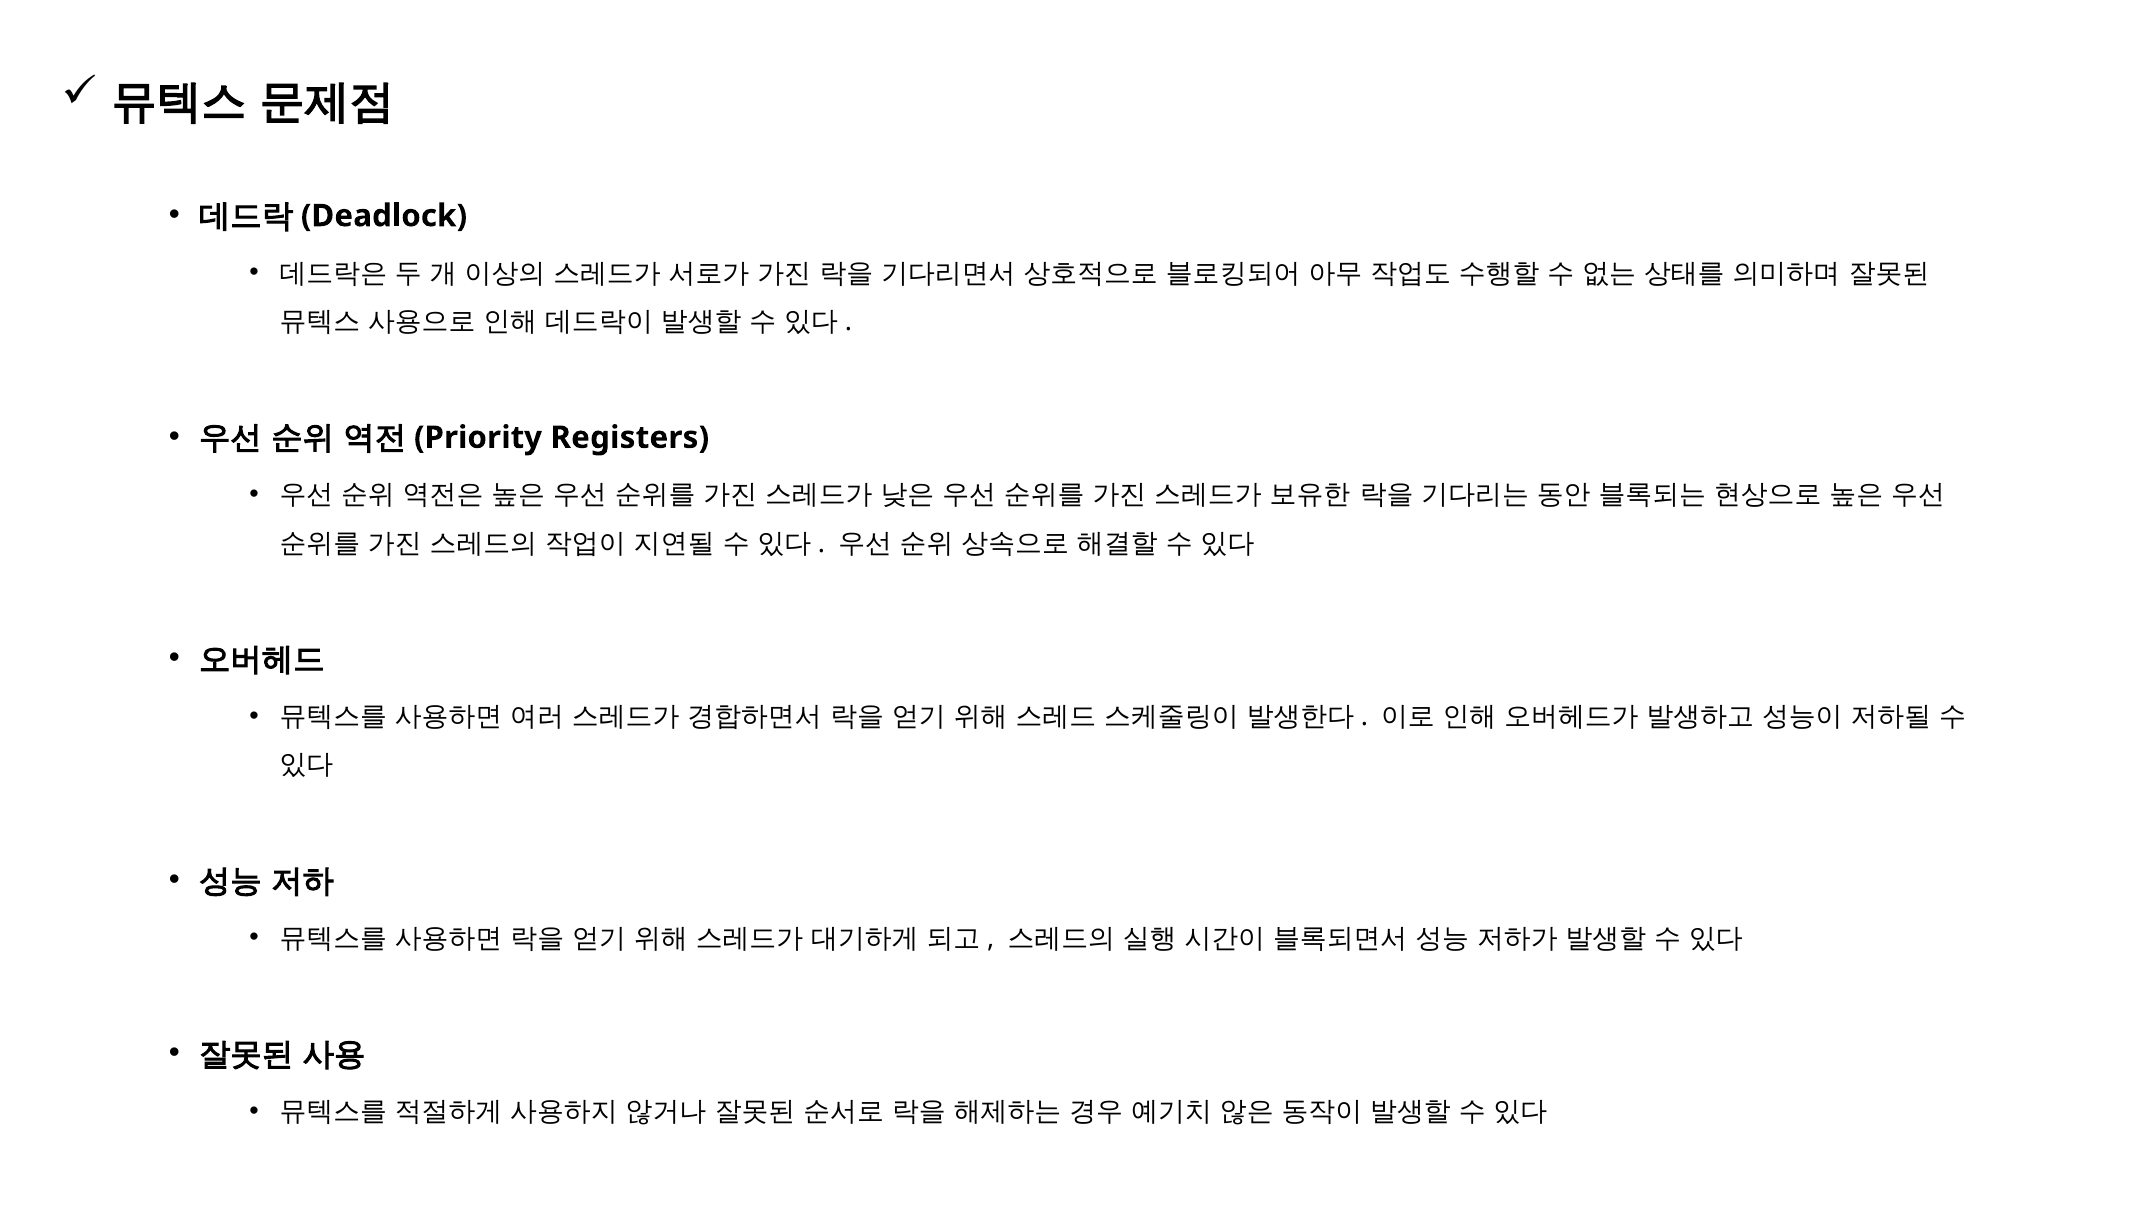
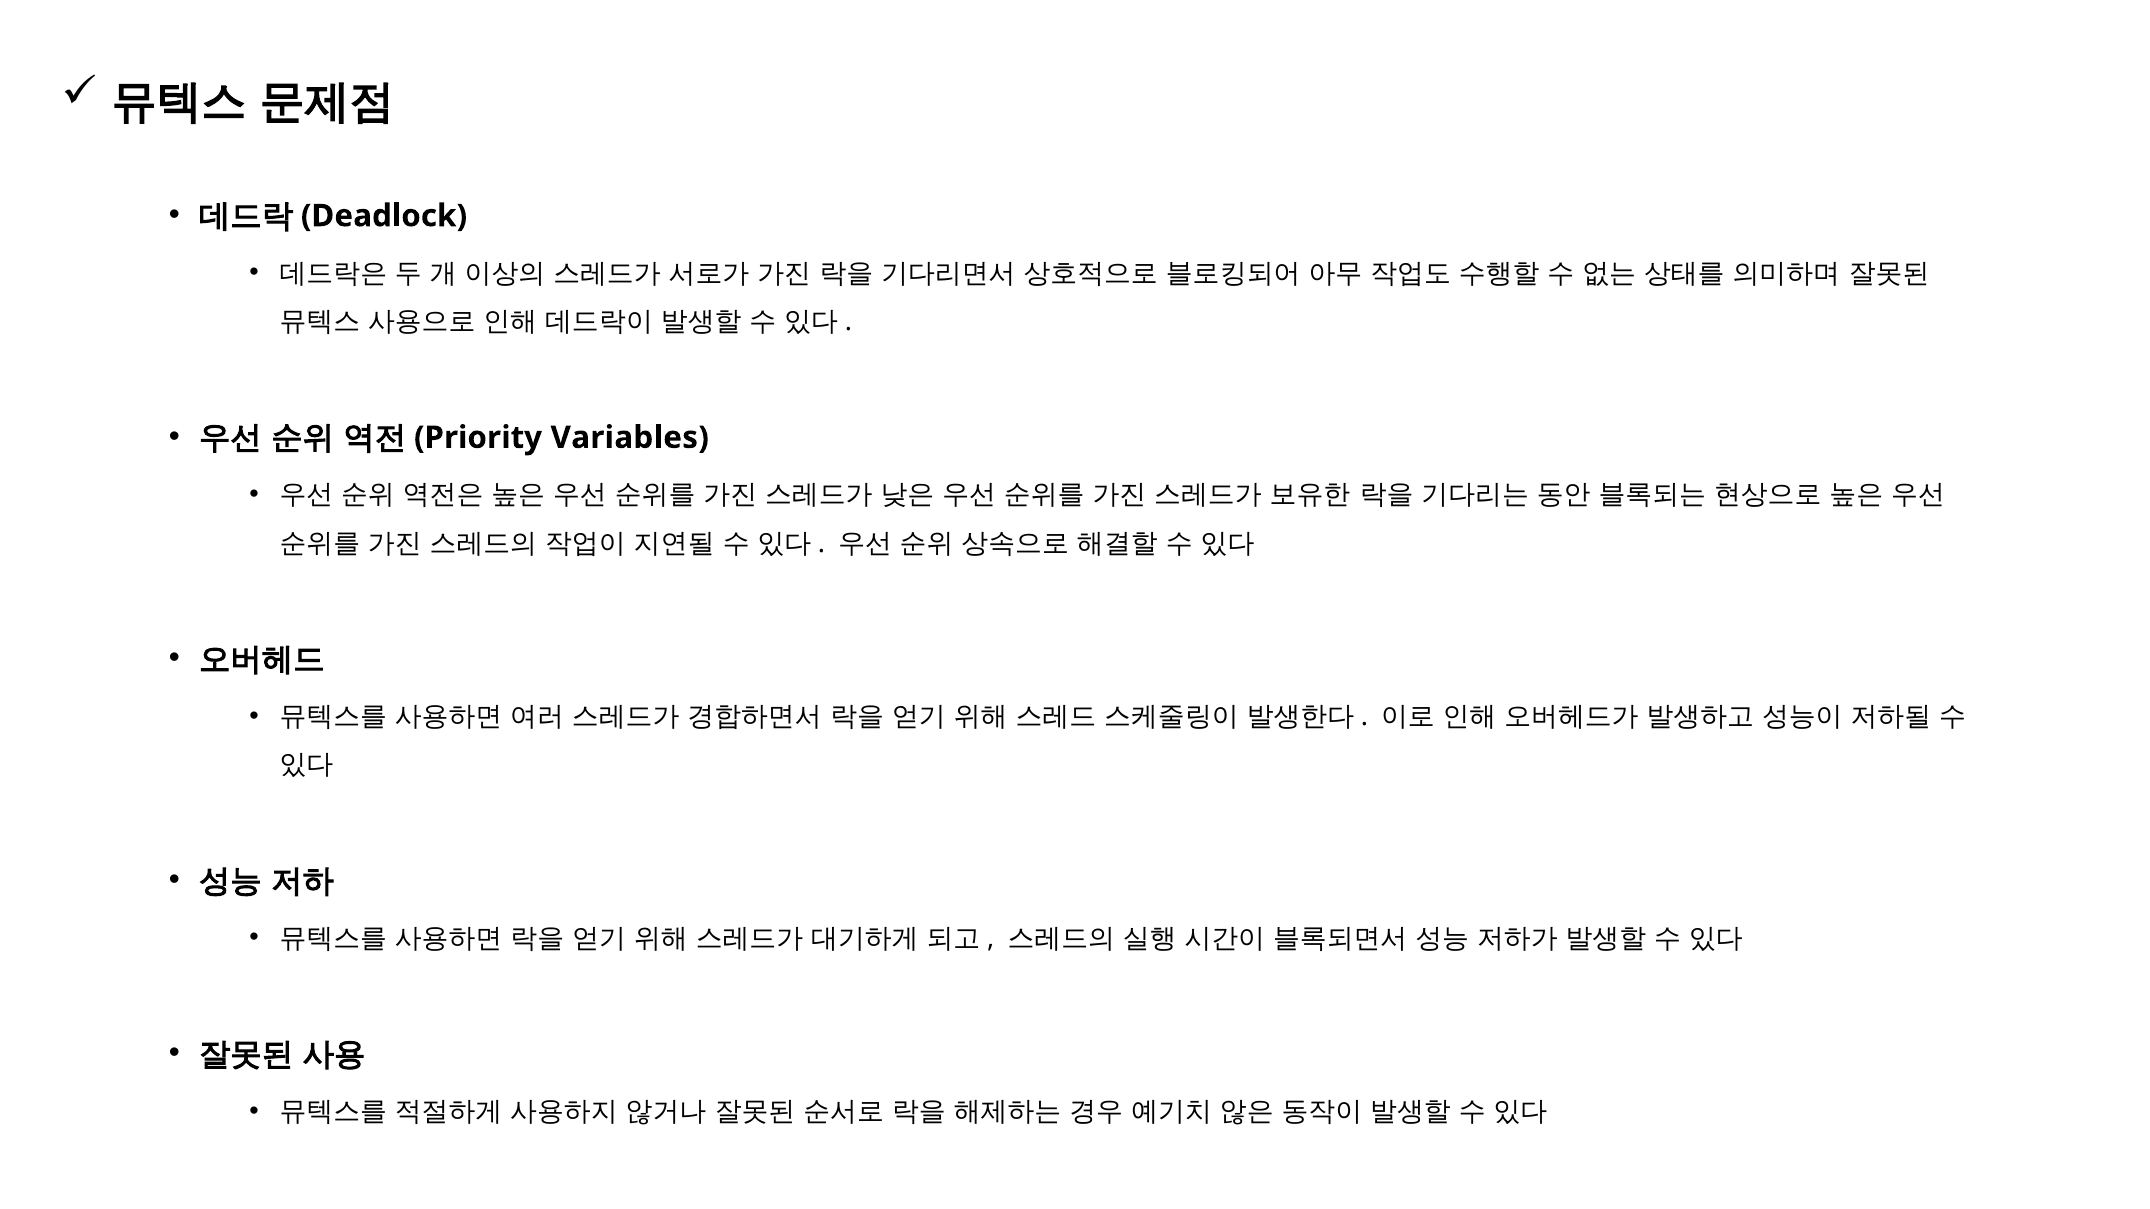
Registers: Registers -> Variables
